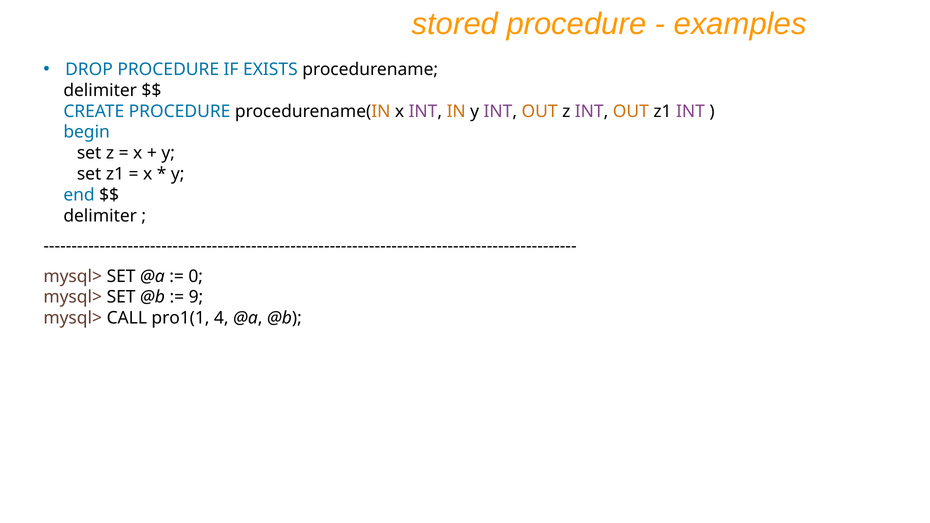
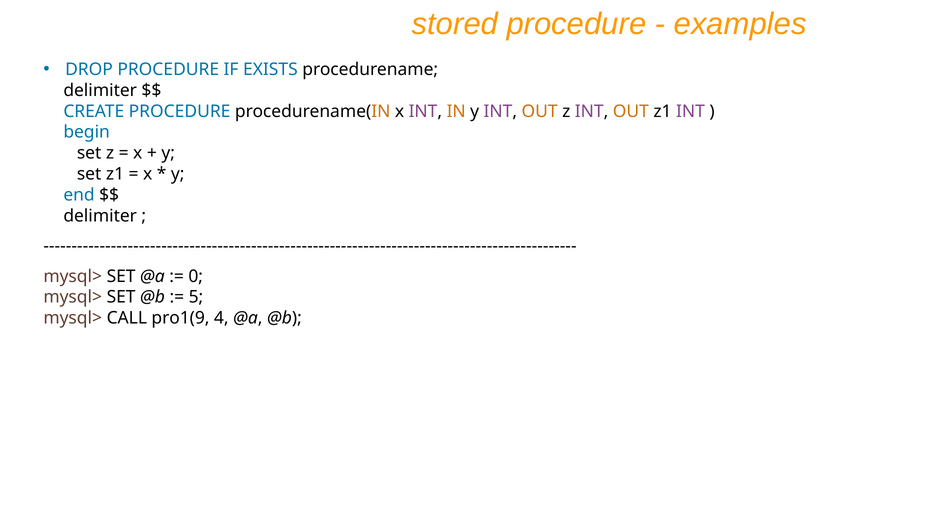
9: 9 -> 5
pro1(1: pro1(1 -> pro1(9
